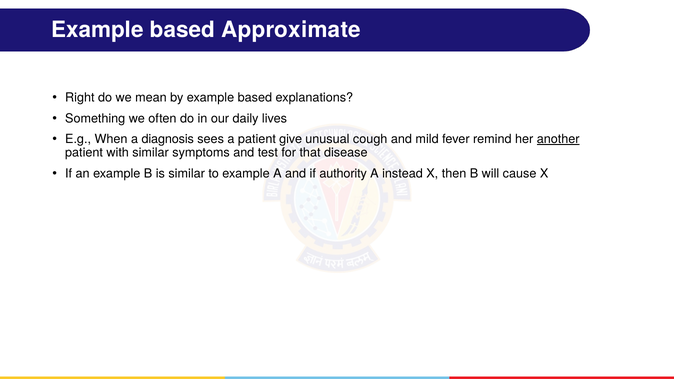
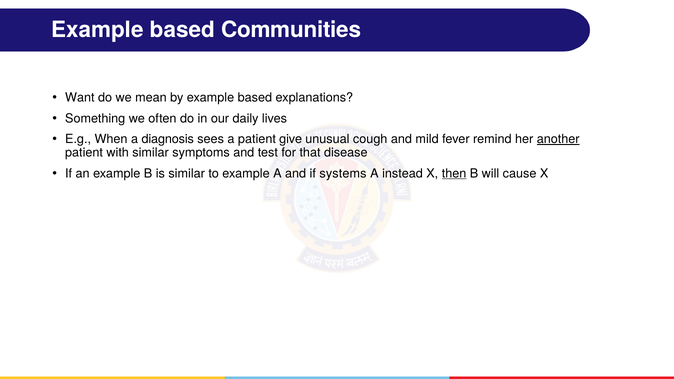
Approximate: Approximate -> Communities
Right: Right -> Want
authority: authority -> systems
then underline: none -> present
